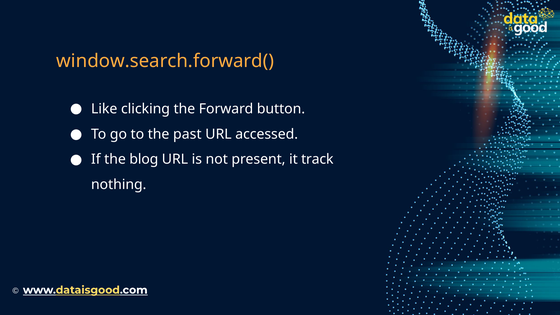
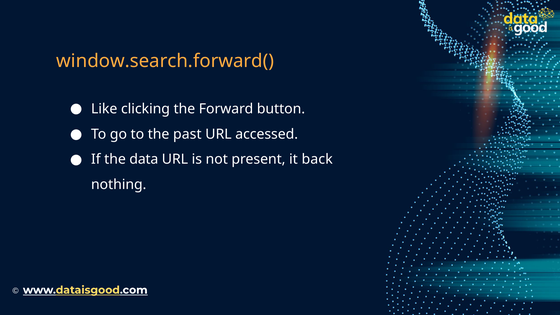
blog: blog -> data
track: track -> back
